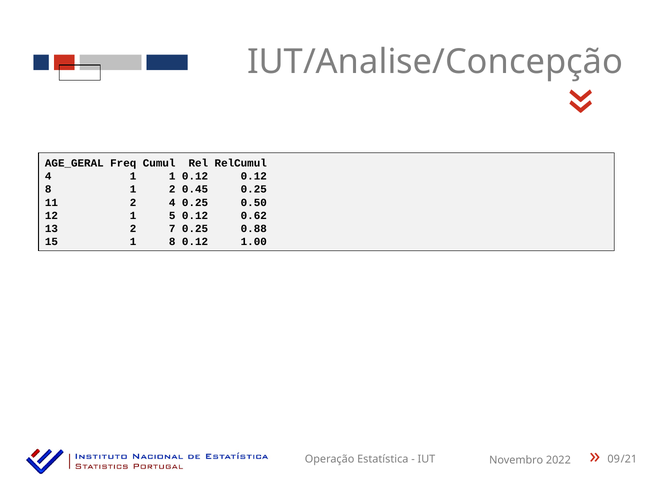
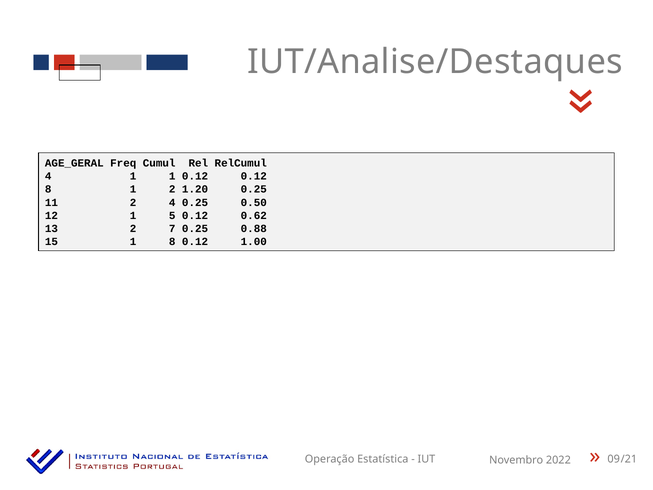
IUT/Analise/Concepção: IUT/Analise/Concepção -> IUT/Analise/Destaques
0.45: 0.45 -> 1.20
